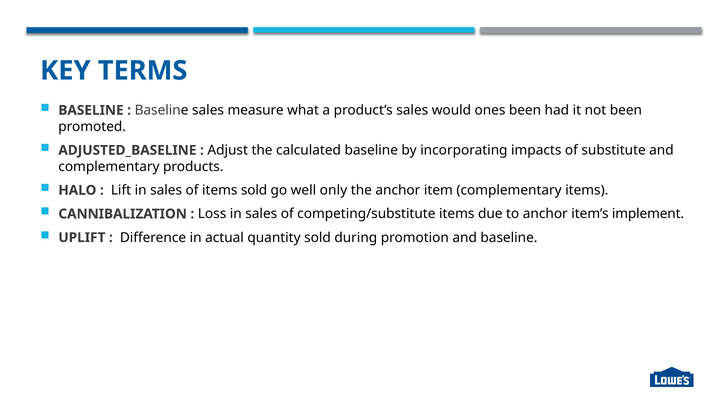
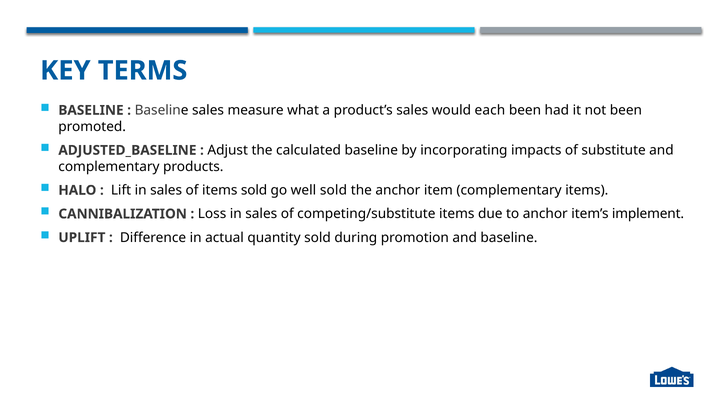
ones: ones -> each
well only: only -> sold
